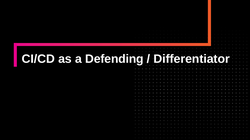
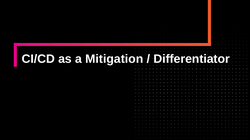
Defending: Defending -> Mitigation
